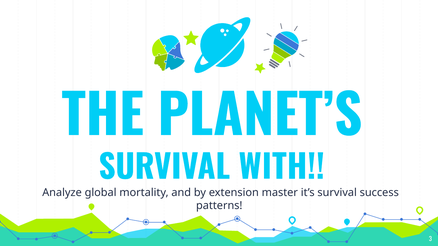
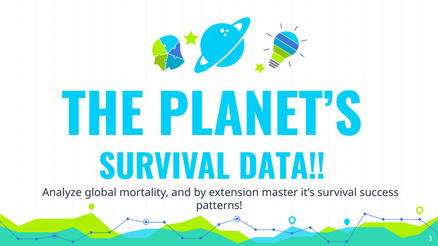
WITH: WITH -> DATA
